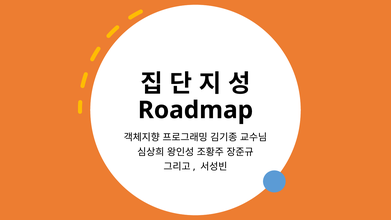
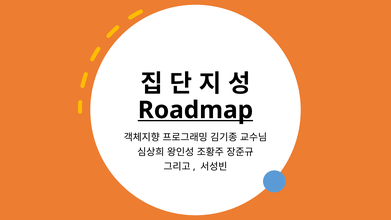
Roadmap underline: none -> present
